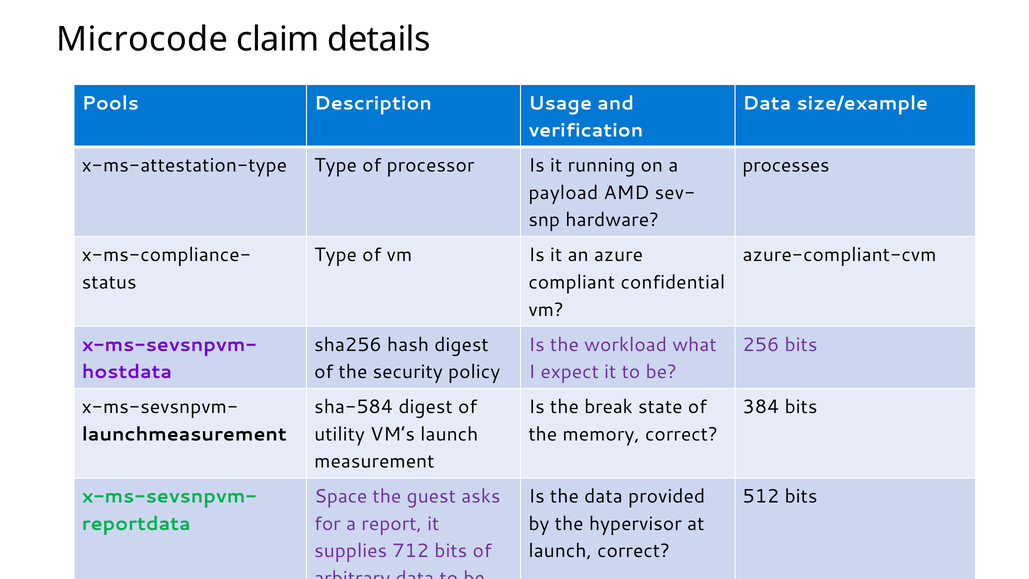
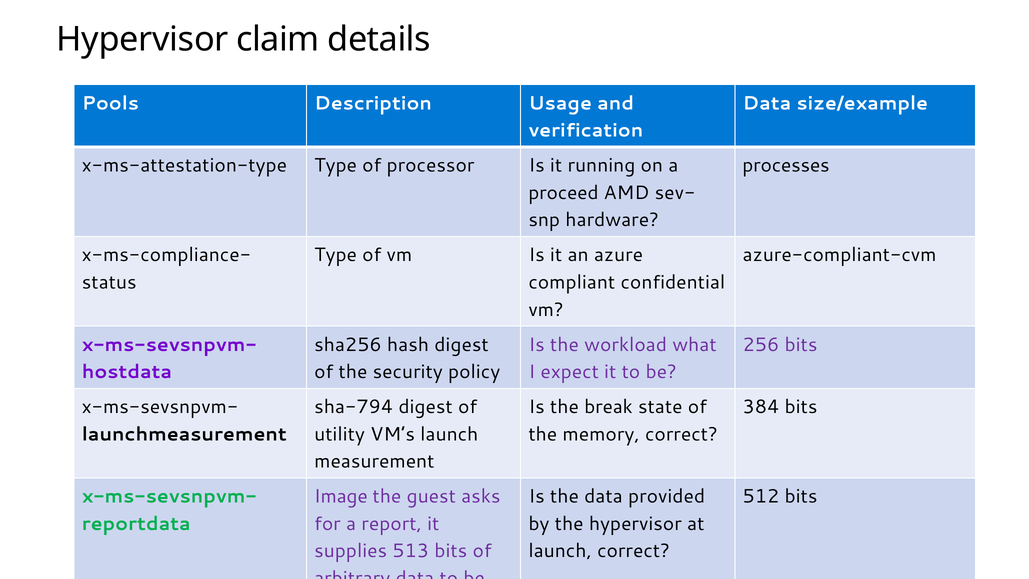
Microcode at (142, 39): Microcode -> Hypervisor
payload: payload -> proceed
sha-584: sha-584 -> sha-794
Space: Space -> Image
712: 712 -> 513
